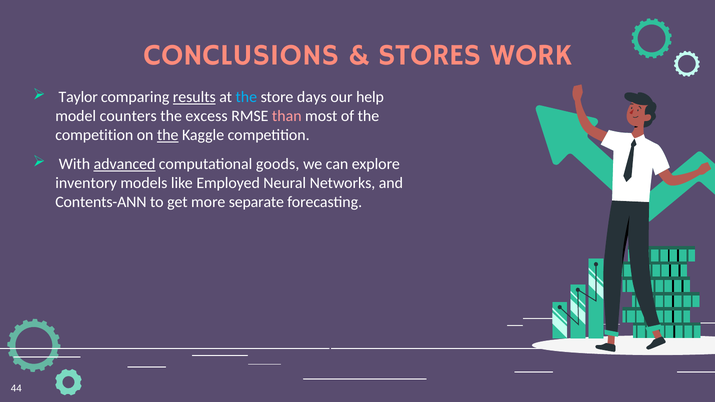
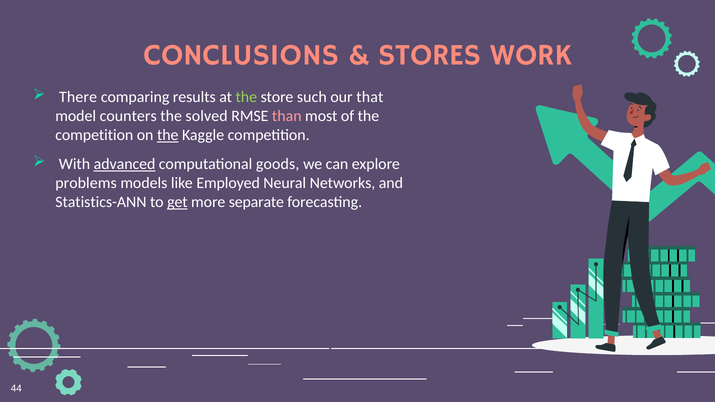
Taylor: Taylor -> There
results underline: present -> none
the at (246, 97) colour: light blue -> light green
days: days -> such
help: help -> that
excess: excess -> solved
inventory: inventory -> problems
Contents-ANN: Contents-ANN -> Statistics-ANN
get underline: none -> present
